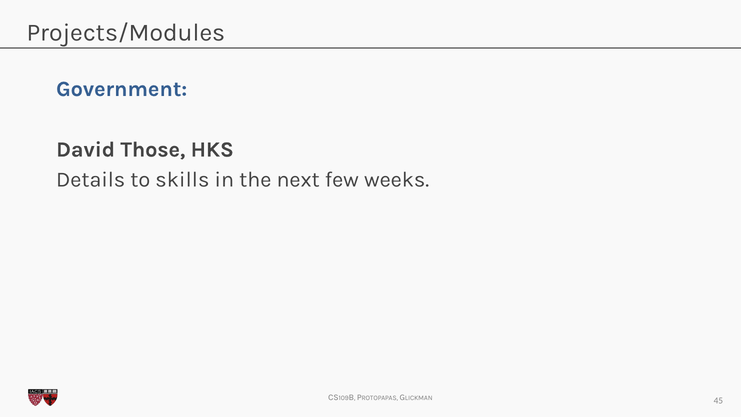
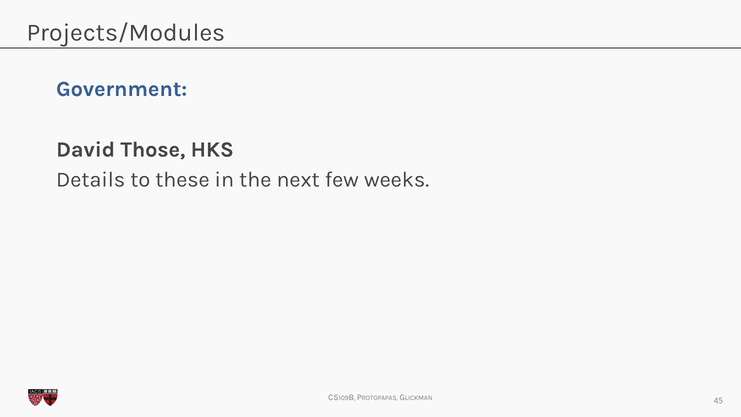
skills: skills -> these
